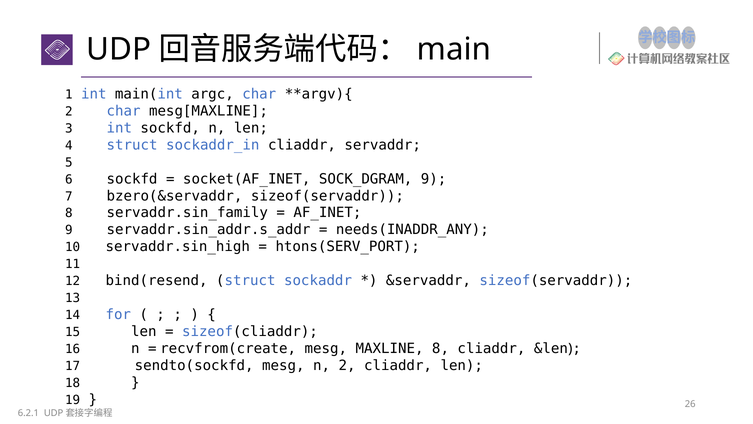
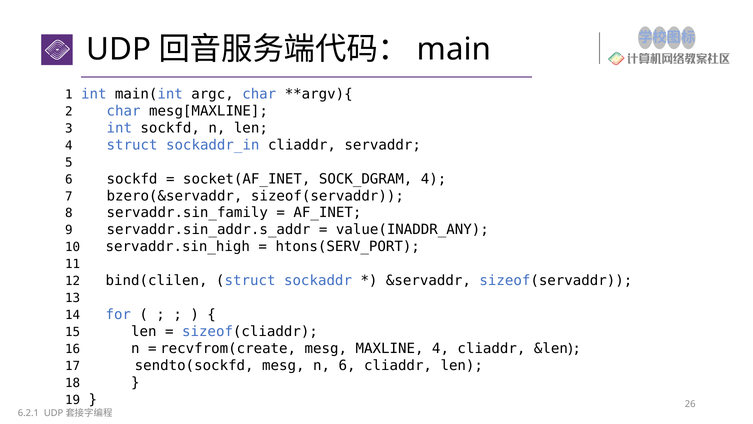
SOCK_DGRAM 9: 9 -> 4
needs(INADDR_ANY: needs(INADDR_ANY -> value(INADDR_ANY
bind(resend: bind(resend -> bind(clilen
MAXLINE 8: 8 -> 4
n 2: 2 -> 6
